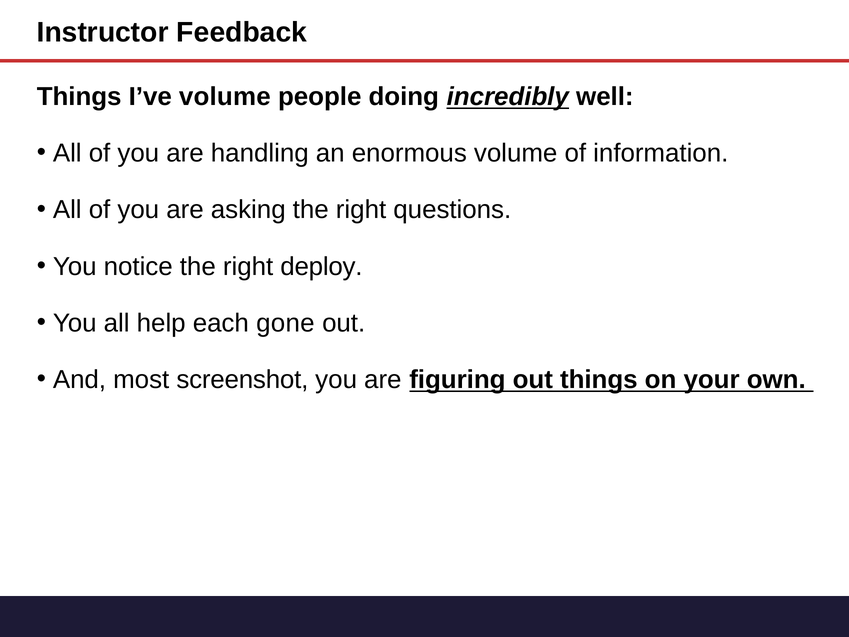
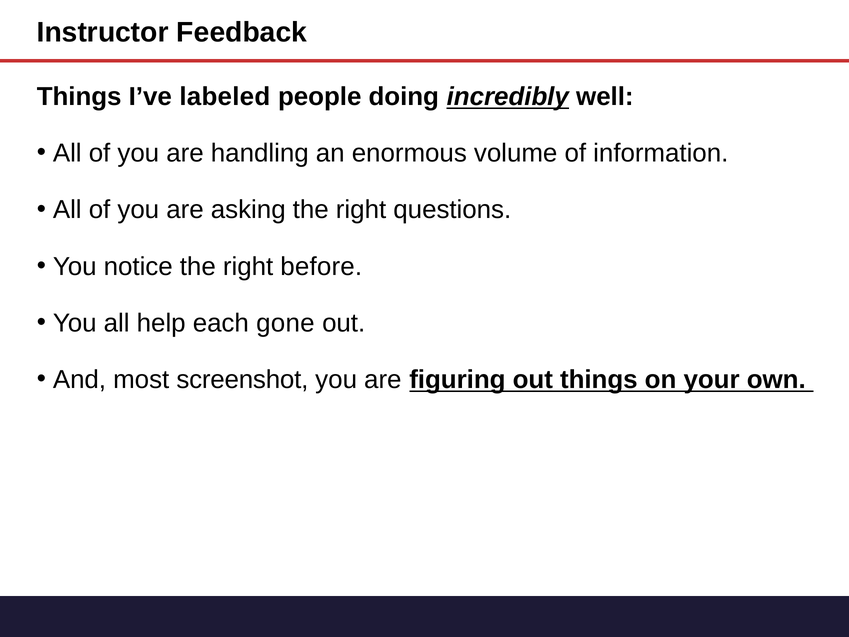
I’ve volume: volume -> labeled
deploy: deploy -> before
